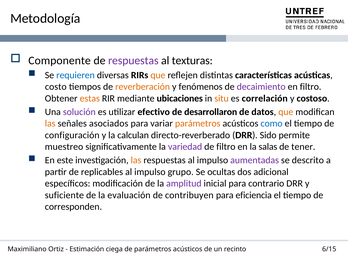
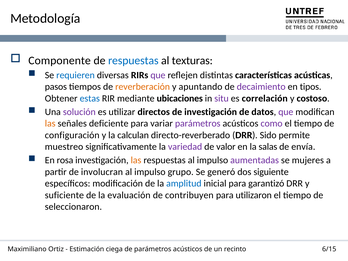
respuestas at (133, 61) colour: purple -> blue
que at (158, 75) colour: orange -> purple
costo: costo -> pasos
fenómenos: fenómenos -> apuntando
en filtro: filtro -> tipos
estas colour: orange -> blue
situ colour: orange -> purple
efectivo: efectivo -> directos
de desarrollaron: desarrollaron -> investigación
que at (286, 112) colour: orange -> purple
asociados: asociados -> deficiente
parámetros at (198, 124) colour: orange -> purple
como colour: blue -> purple
de filtro: filtro -> valor
tener: tener -> envía
este: este -> rosa
descrito: descrito -> mujeres
replicables: replicables -> involucran
ocultas: ocultas -> generó
adicional: adicional -> siguiente
amplitud colour: purple -> blue
contrario: contrario -> garantizó
eficiencia: eficiencia -> utilizaron
corresponden: corresponden -> seleccionaron
